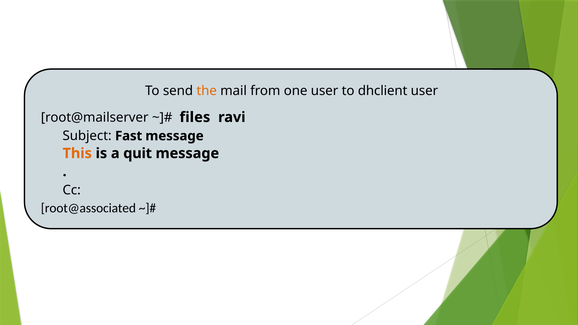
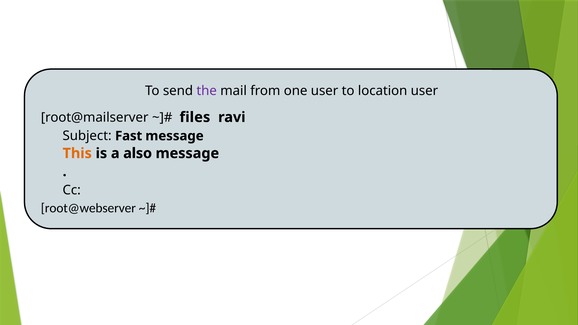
the at (207, 91) colour: orange -> purple
dhclient: dhclient -> location
quit: quit -> also
root@associated: root@associated -> root@webserver
